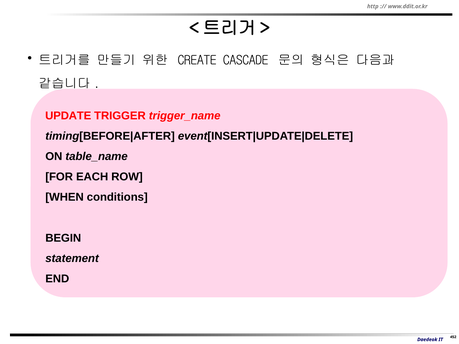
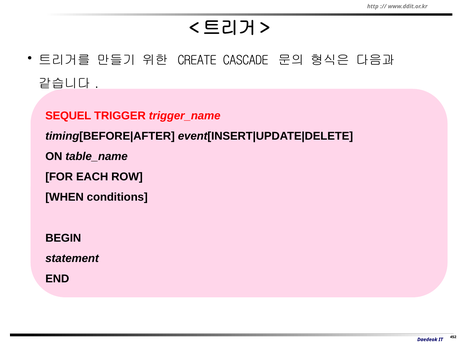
UPDATE: UPDATE -> SEQUEL
